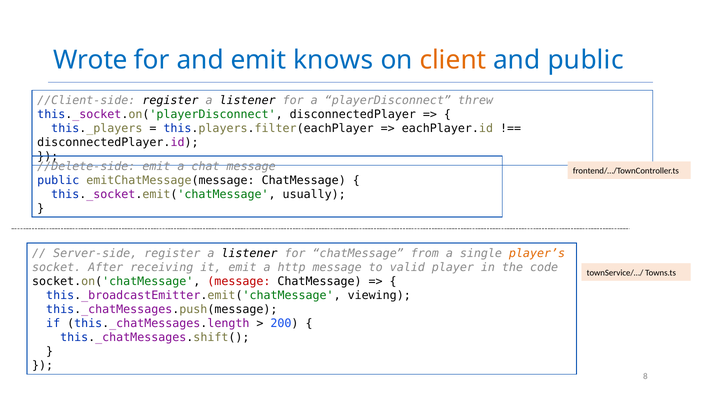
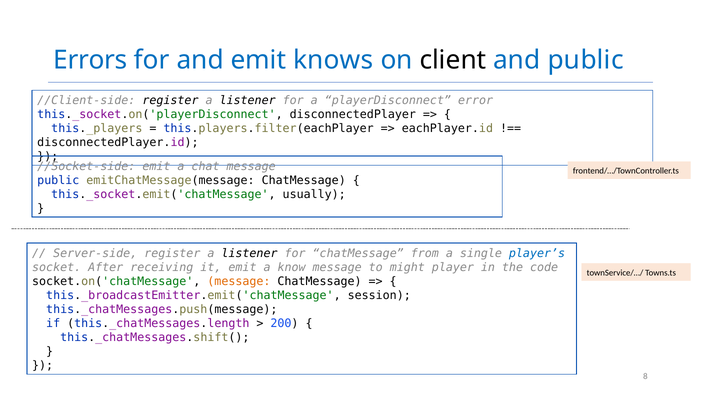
Wrote: Wrote -> Errors
client colour: orange -> black
threw: threw -> error
//Delete-side: //Delete-side -> //Socket-side
player’s colour: orange -> blue
http: http -> know
valid: valid -> might
message at (239, 282) colour: red -> orange
viewing: viewing -> session
